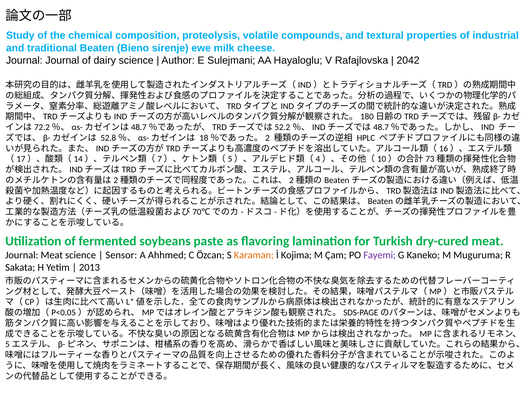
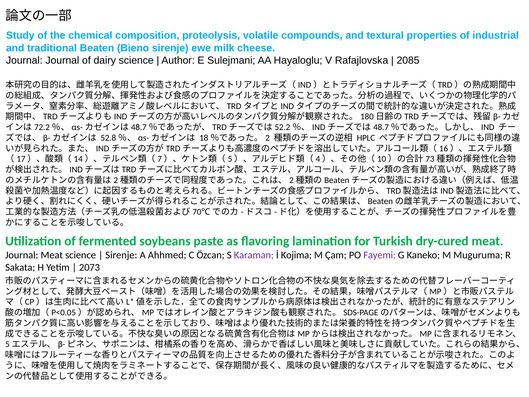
2042: 2042 -> 2085
Sensor at (121, 255): Sensor -> Sirenje
Karaman colour: orange -> purple
2013: 2013 -> 2073
